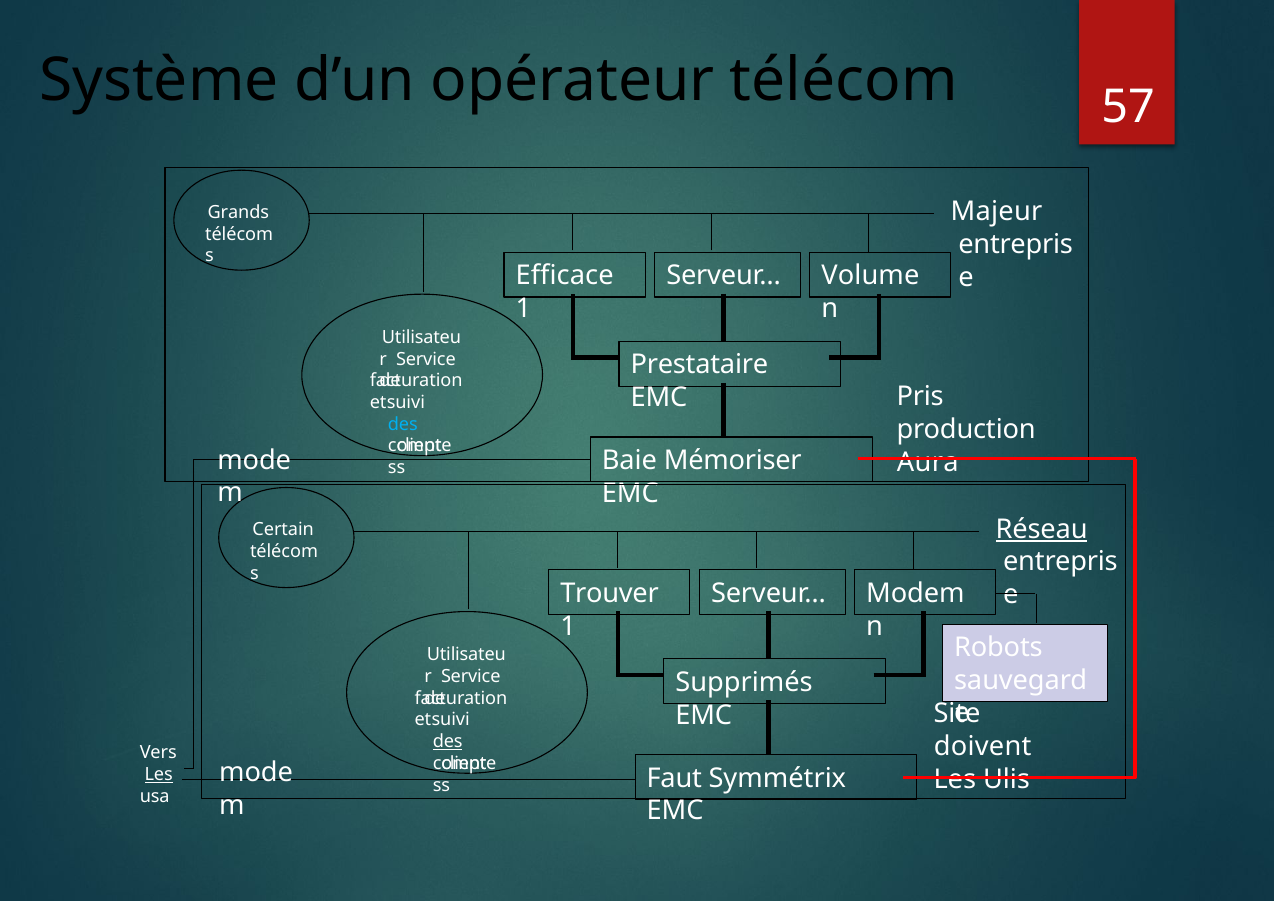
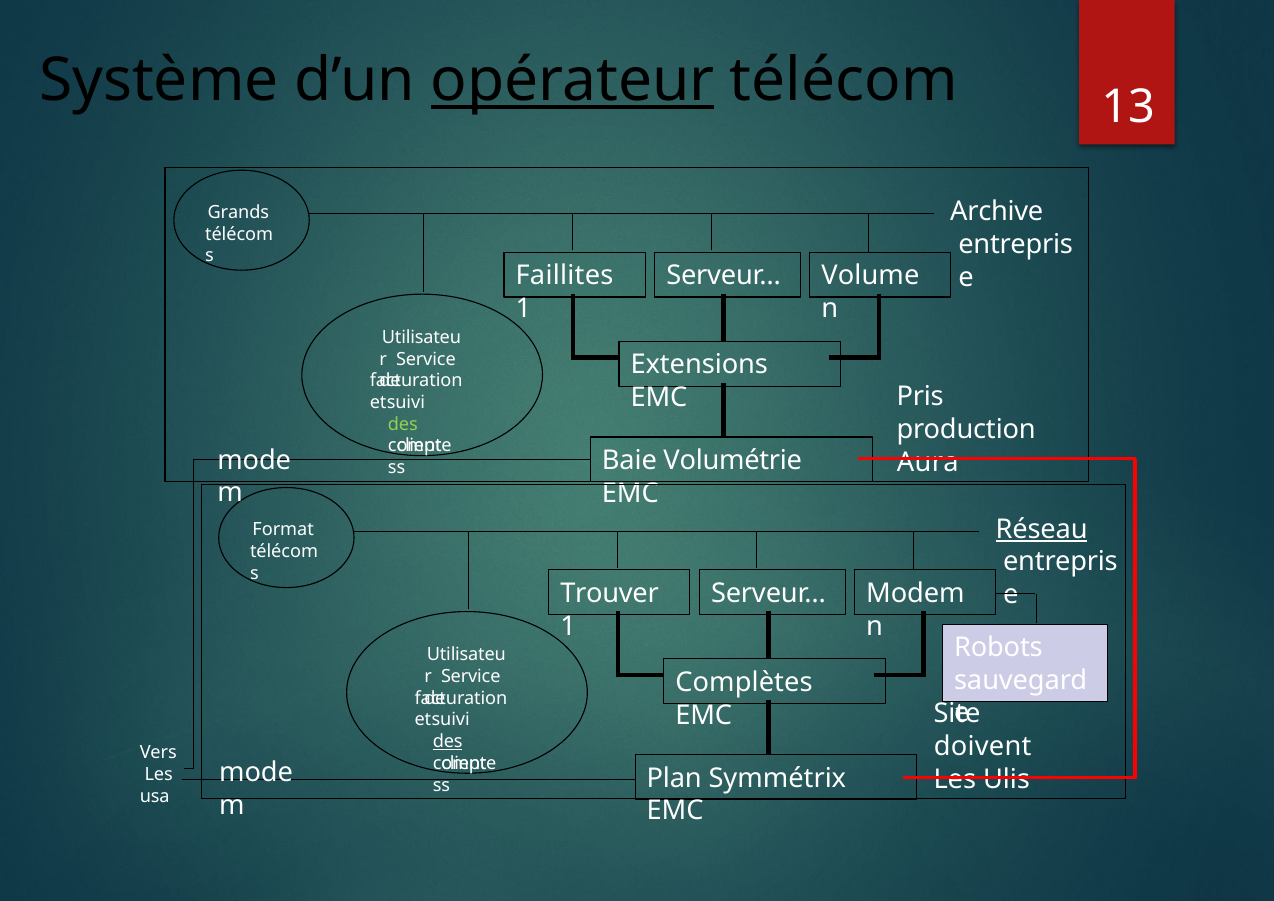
opérateur underline: none -> present
57: 57 -> 13
Majeur: Majeur -> Archive
Efficace: Efficace -> Faillites
Prestataire: Prestataire -> Extensions
des at (403, 424) colour: light blue -> light green
Mémoriser: Mémoriser -> Volumétrie
Certain: Certain -> Format
Supprimés: Supprimés -> Complètes
Les at (159, 775) underline: present -> none
Faut: Faut -> Plan
